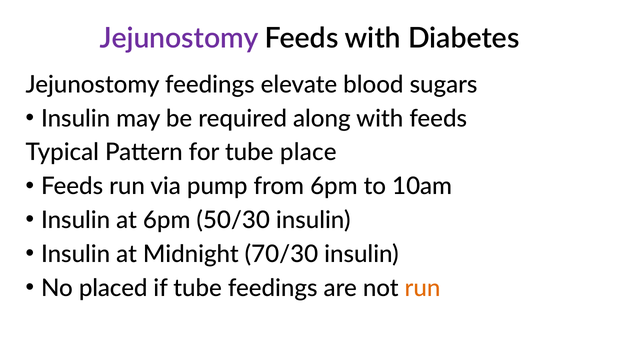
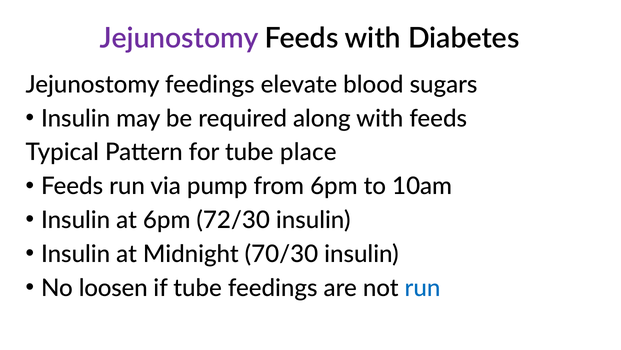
50/30: 50/30 -> 72/30
placed: placed -> loosen
run at (423, 288) colour: orange -> blue
